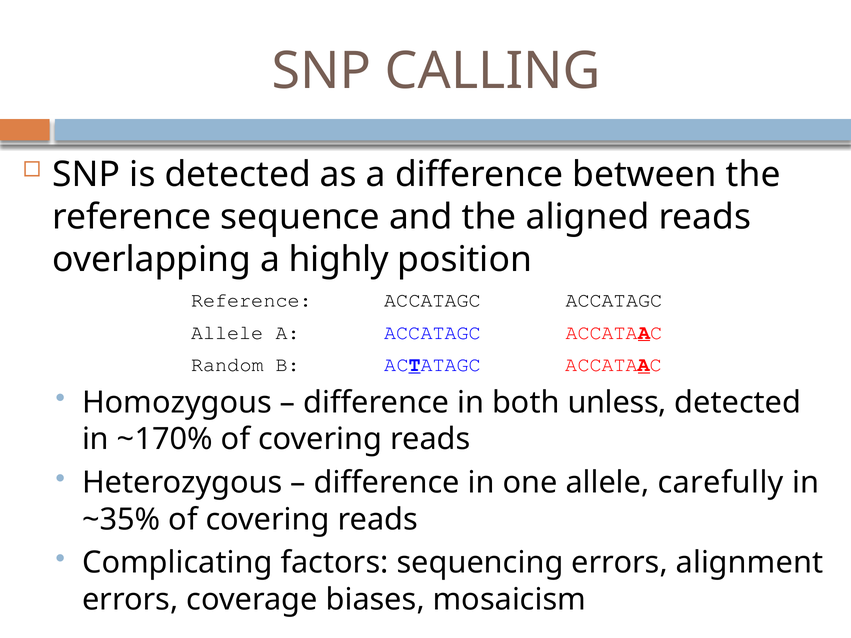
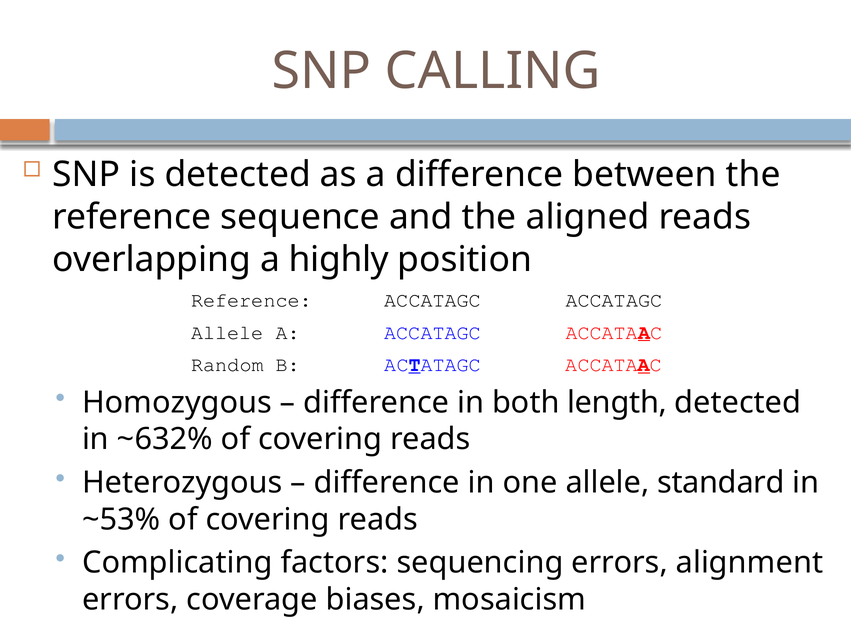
unless: unless -> length
~170%: ~170% -> ~632%
carefully: carefully -> standard
~35%: ~35% -> ~53%
